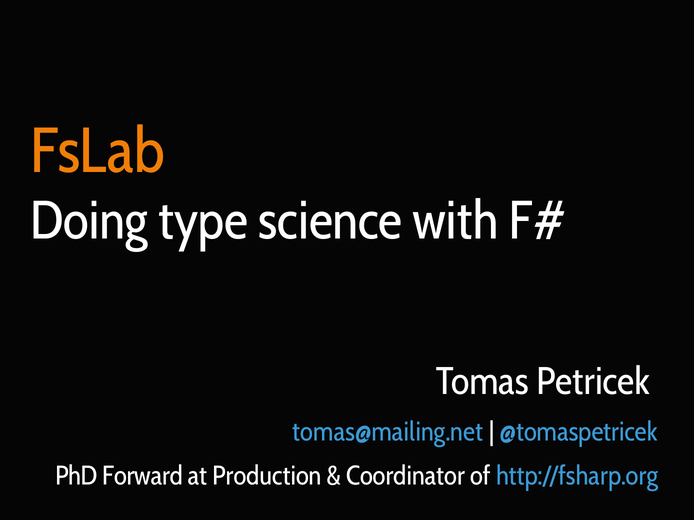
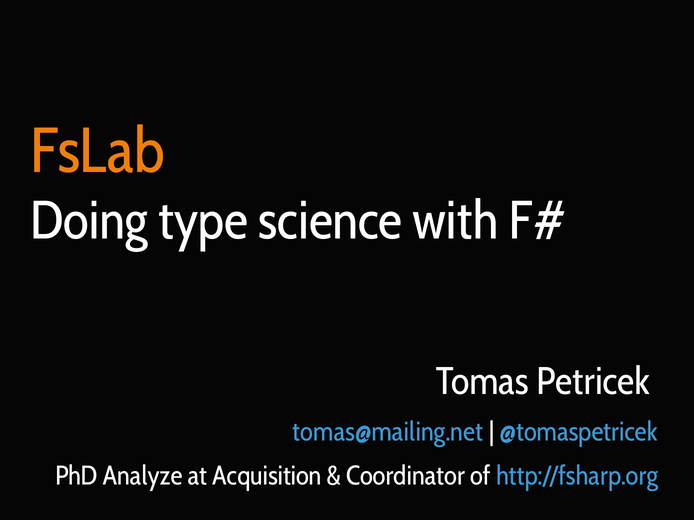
Forward: Forward -> Analyze
Production: Production -> Acquisition
